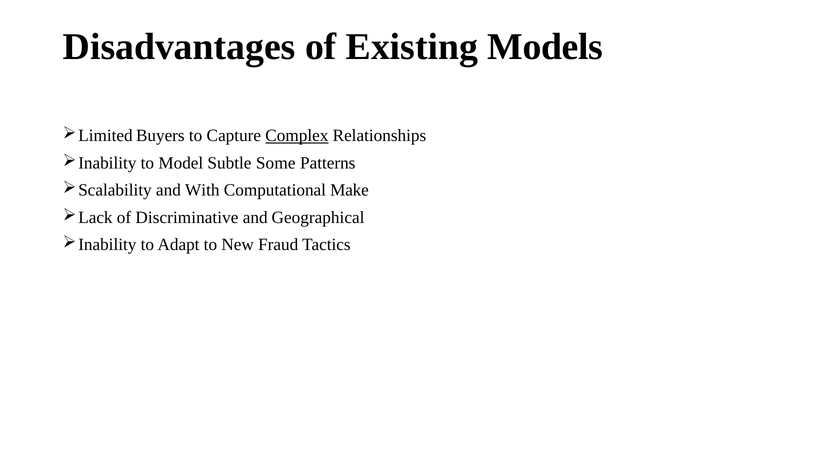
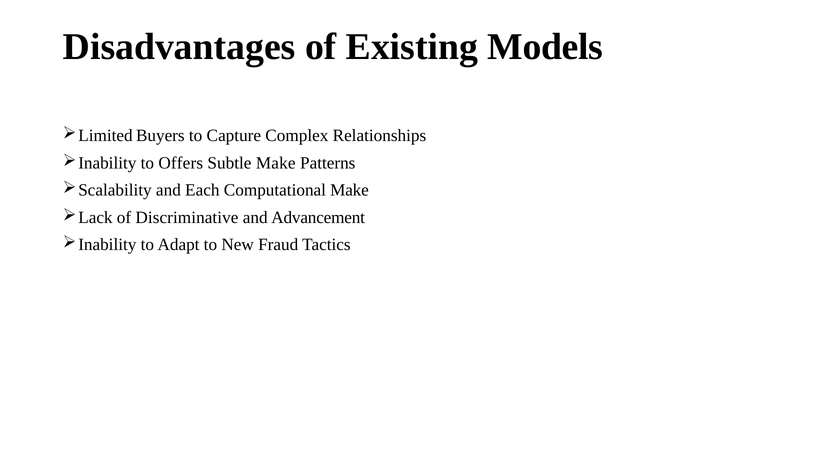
Complex underline: present -> none
Model: Model -> Offers
Subtle Some: Some -> Make
With: With -> Each
Geographical: Geographical -> Advancement
